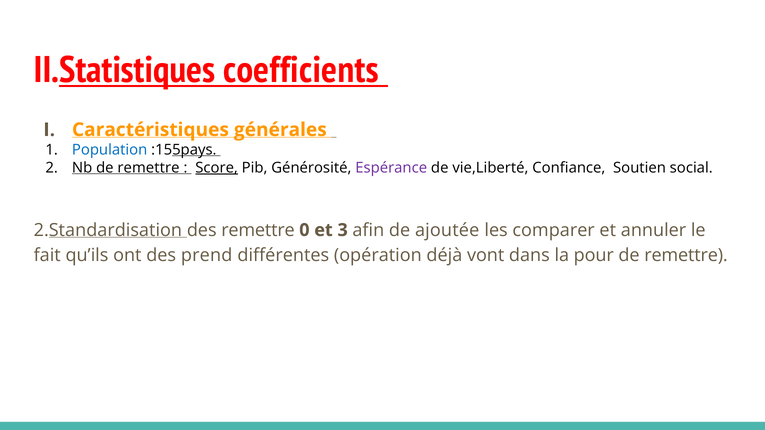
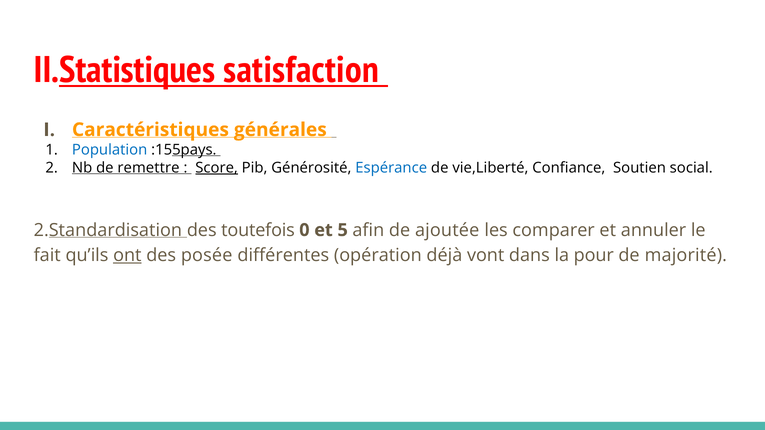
coefficients: coefficients -> satisfaction
Espérance colour: purple -> blue
des remettre: remettre -> toutefois
3: 3 -> 5
ont underline: none -> present
prend: prend -> posée
remettre at (686, 255): remettre -> majorité
